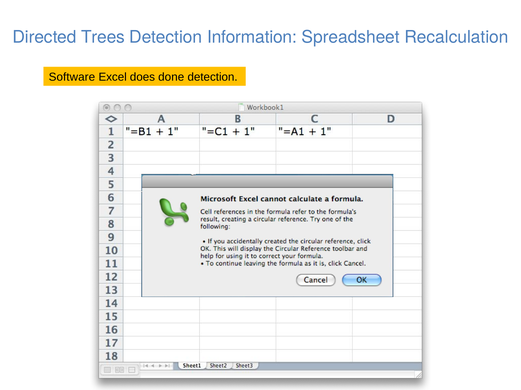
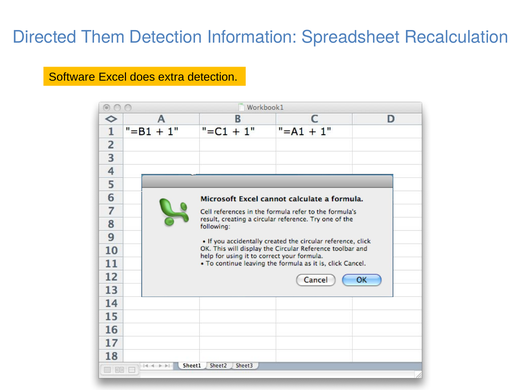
Trees: Trees -> Them
done: done -> extra
